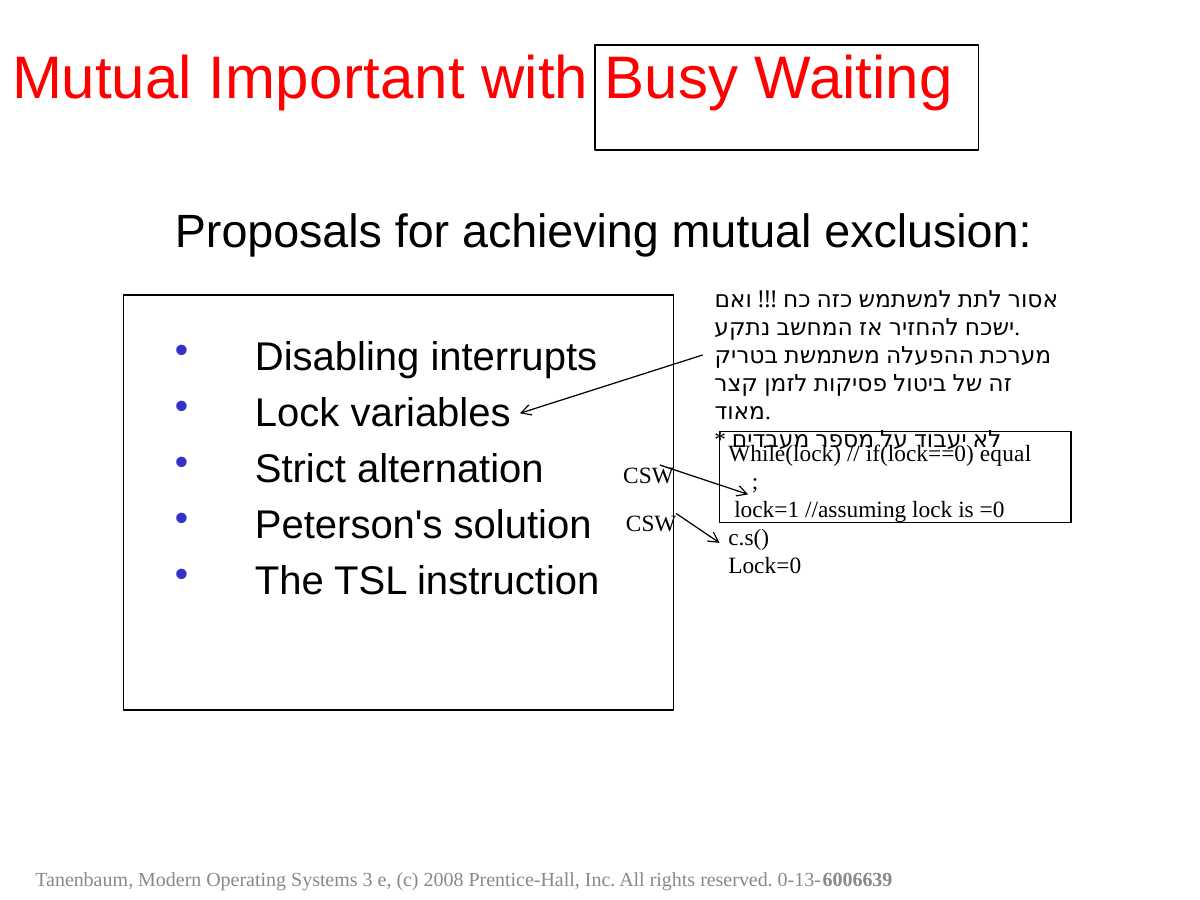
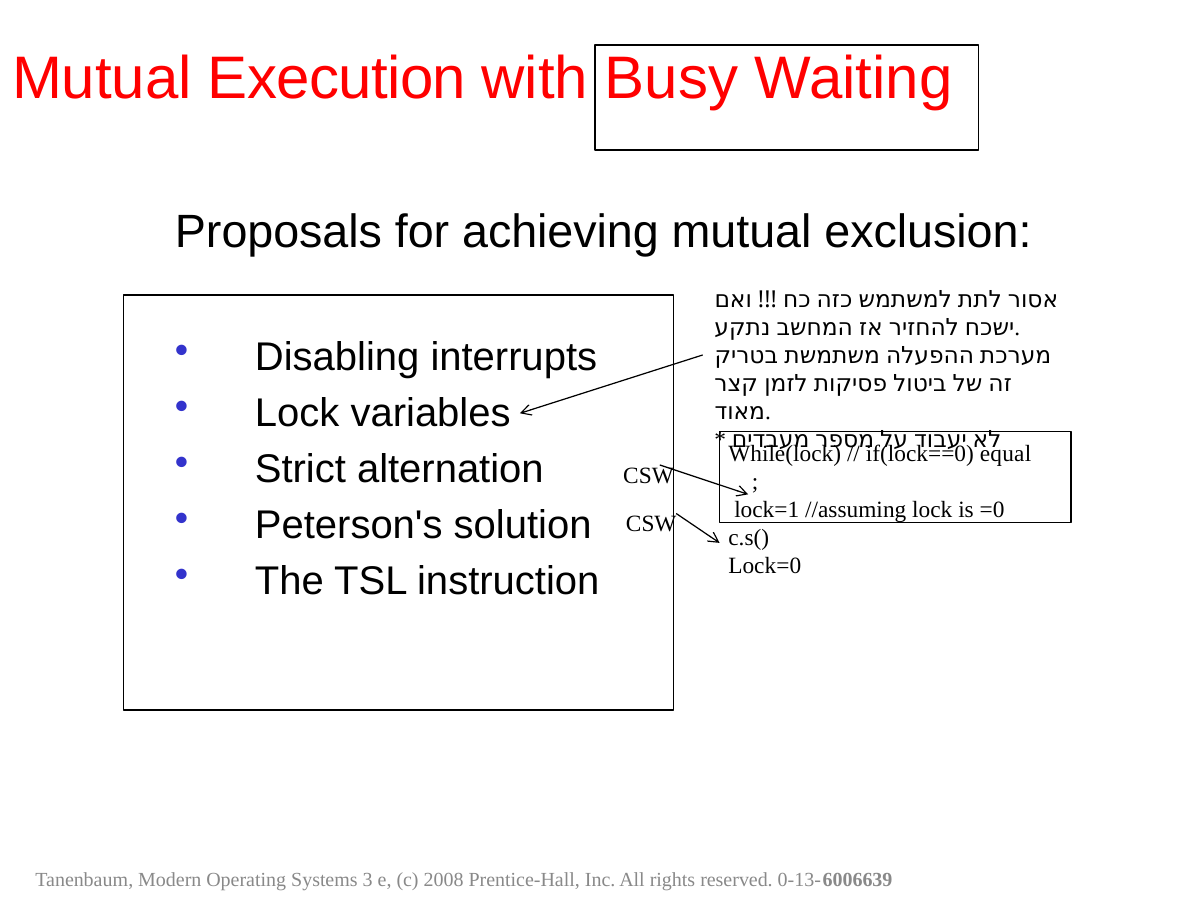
Important: Important -> Execution
